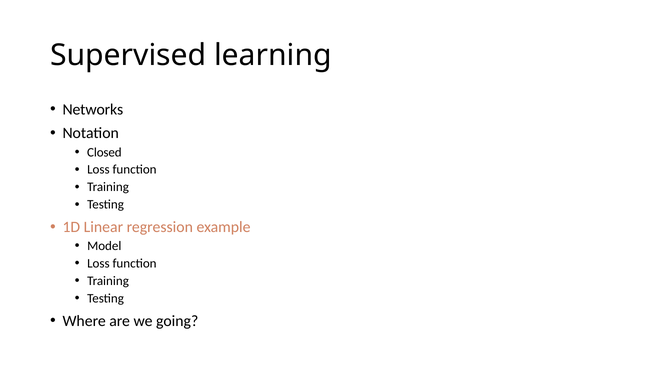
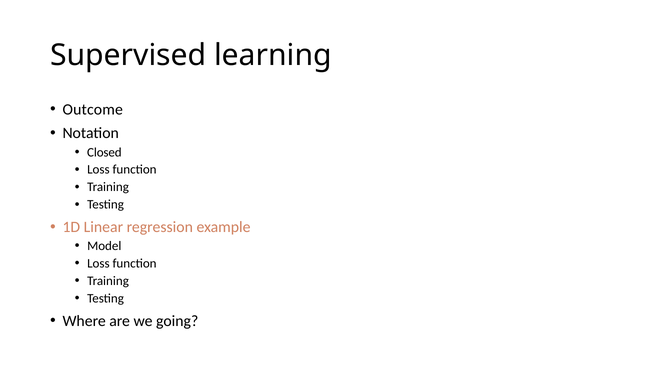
Networks: Networks -> Outcome
